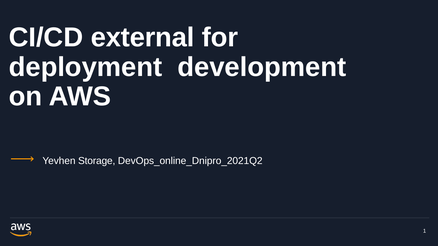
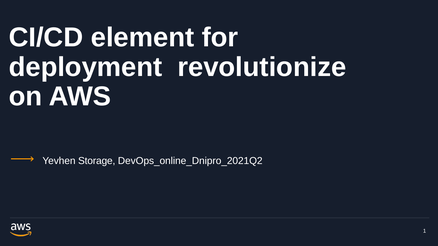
external: external -> element
development: development -> revolutionize
